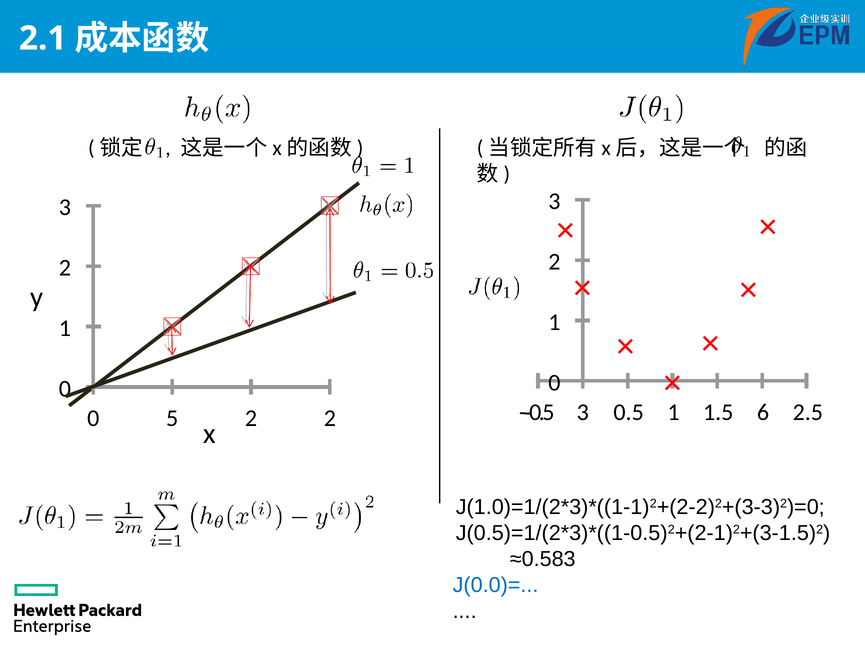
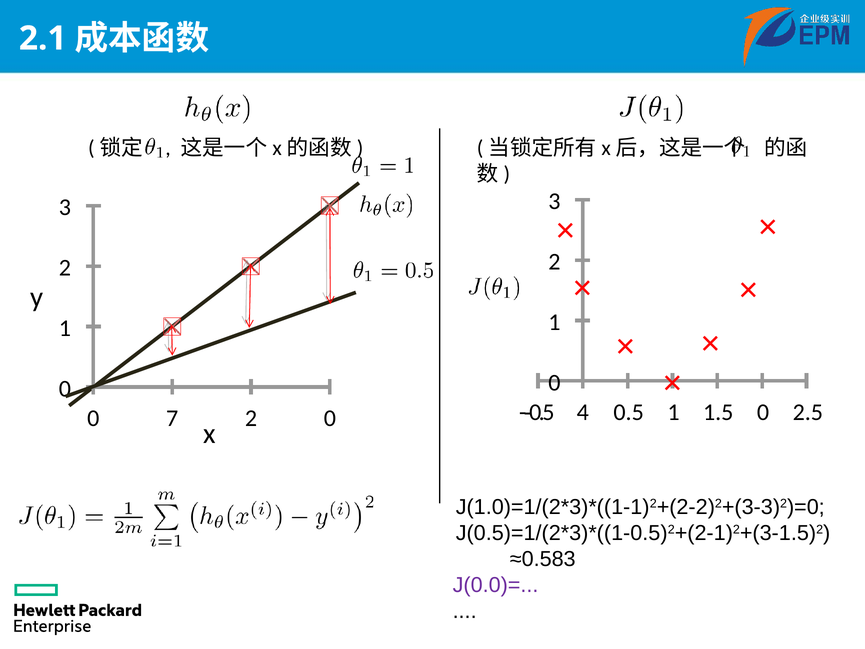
3 at (583, 412): 3 -> 4
1.5 6: 6 -> 0
5: 5 -> 7
2 2: 2 -> 0
J(0.0)= colour: blue -> purple
